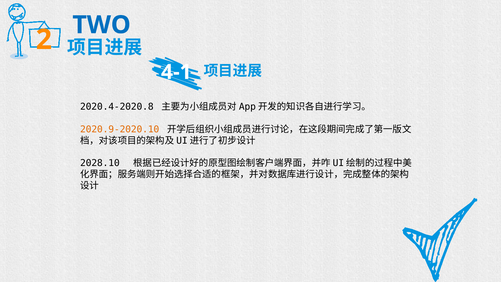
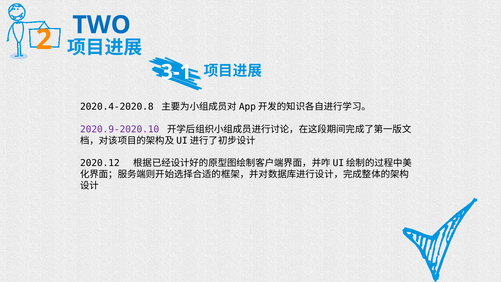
4-1: 4-1 -> 3-1
2020.9-2020.10 colour: orange -> purple
2028.10: 2028.10 -> 2020.12
